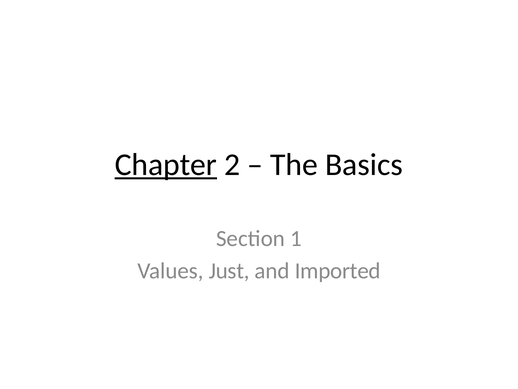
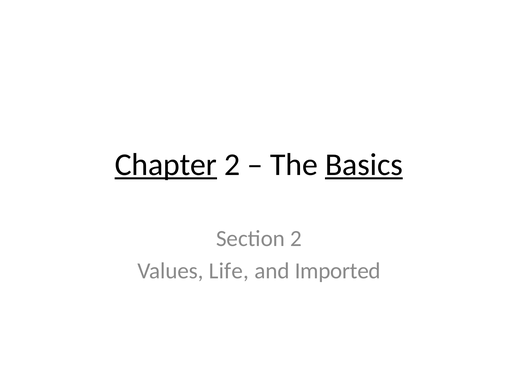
Basics underline: none -> present
Section 1: 1 -> 2
Just: Just -> Life
